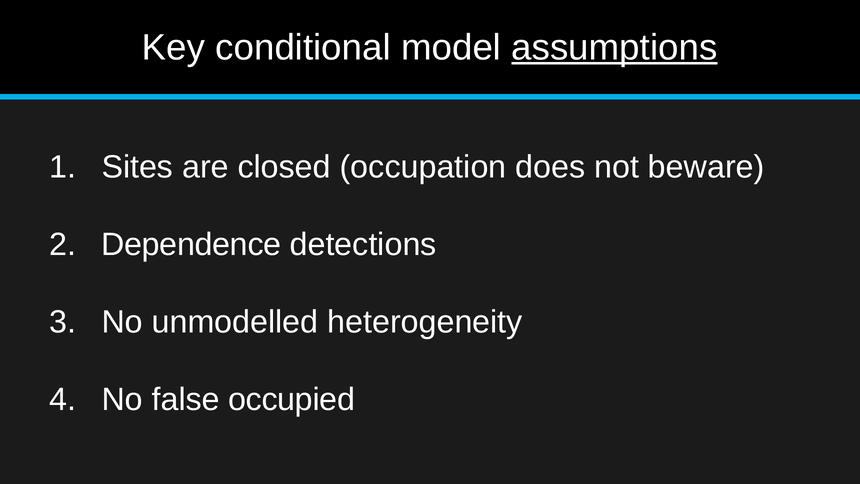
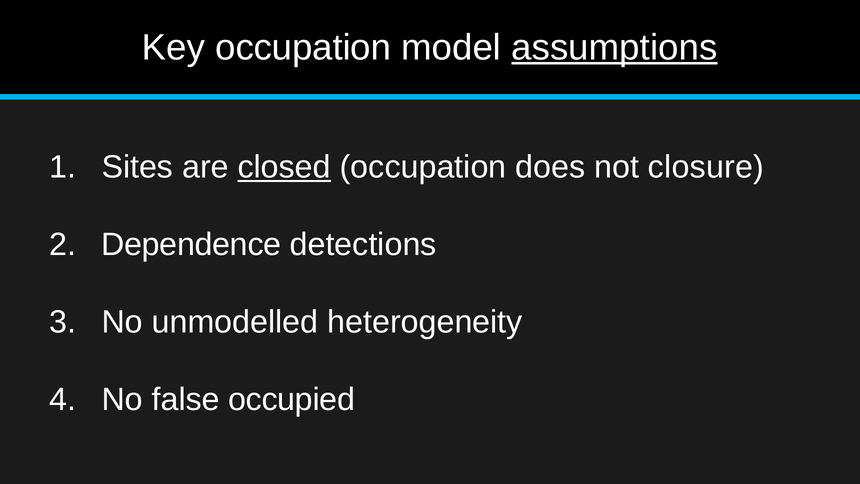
Key conditional: conditional -> occupation
closed underline: none -> present
beware: beware -> closure
